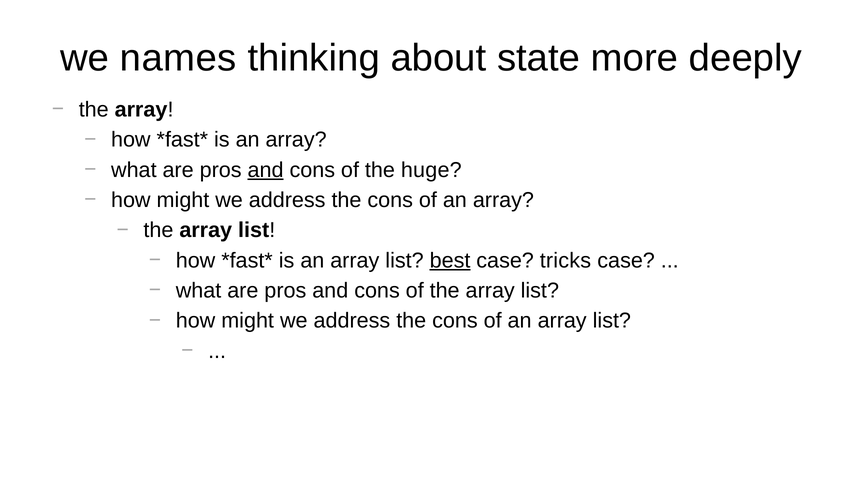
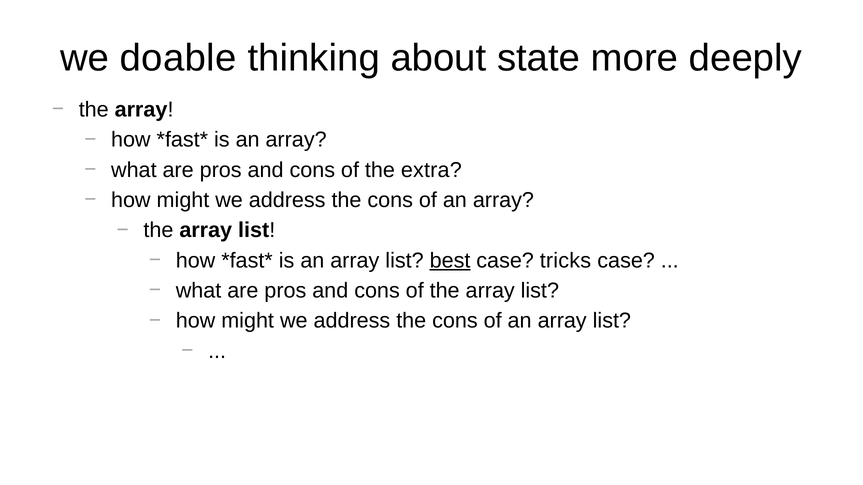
names: names -> doable
and at (266, 170) underline: present -> none
huge: huge -> extra
